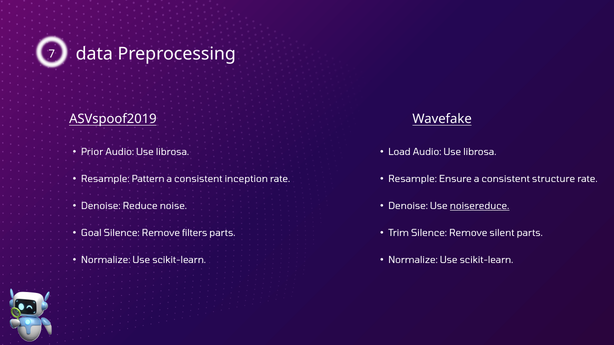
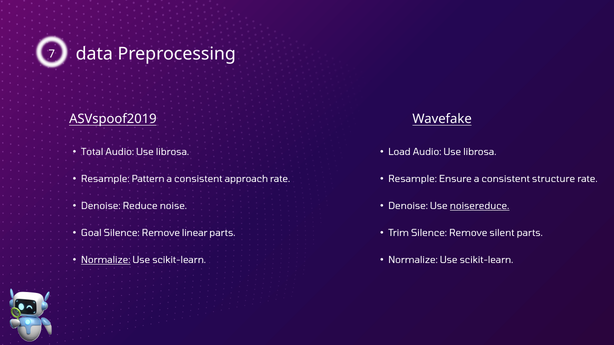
Prior: Prior -> Total
inception: inception -> approach
filters: filters -> linear
Normalize at (106, 260) underline: none -> present
